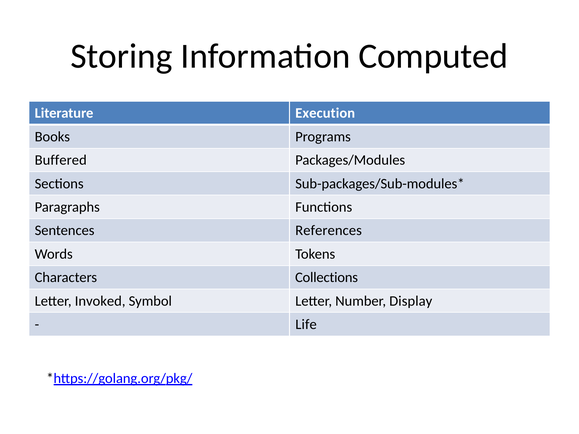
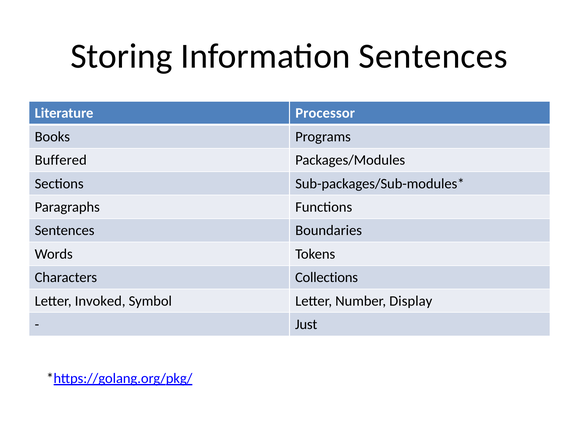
Information Computed: Computed -> Sentences
Execution: Execution -> Processor
References: References -> Boundaries
Life: Life -> Just
